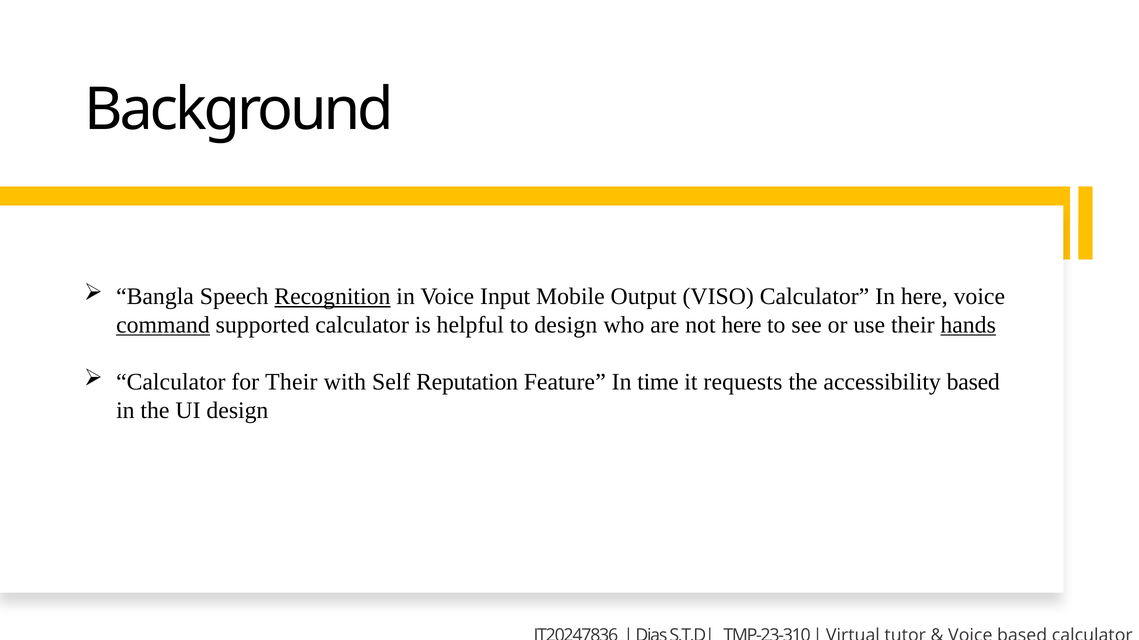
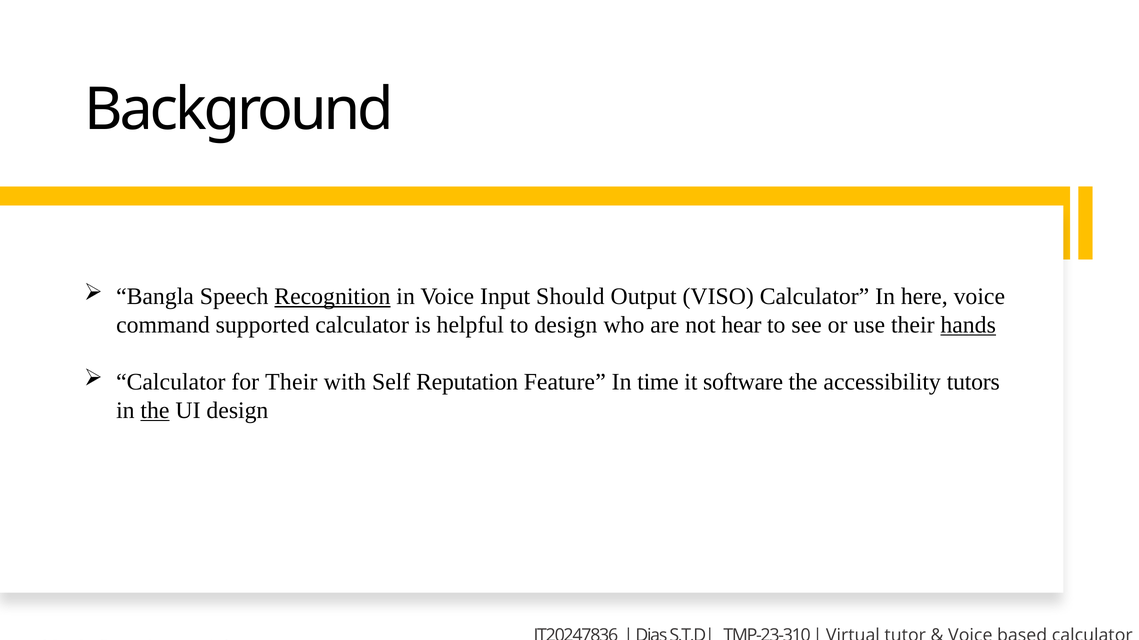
Mobile: Mobile -> Should
command underline: present -> none
not here: here -> hear
requests: requests -> software
accessibility based: based -> tutors
the at (155, 411) underline: none -> present
